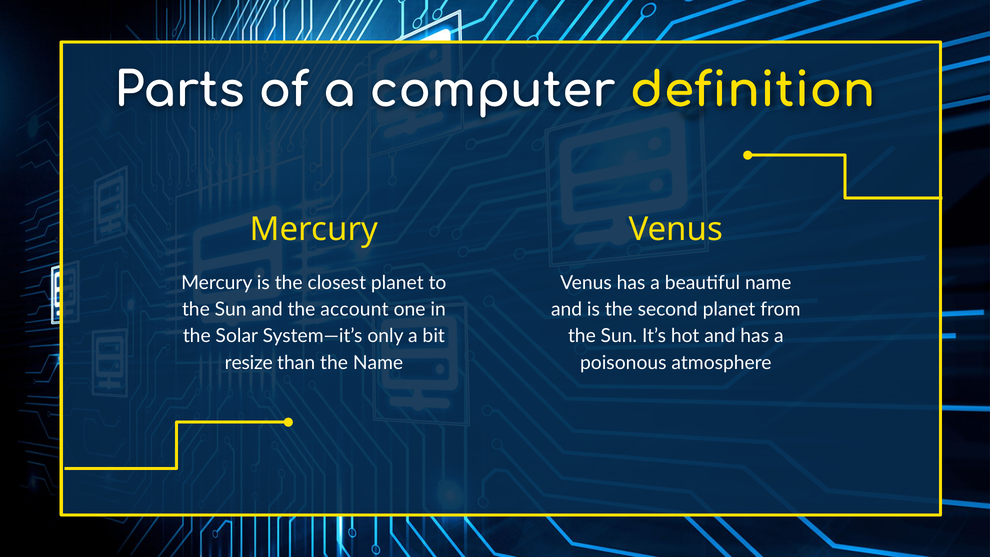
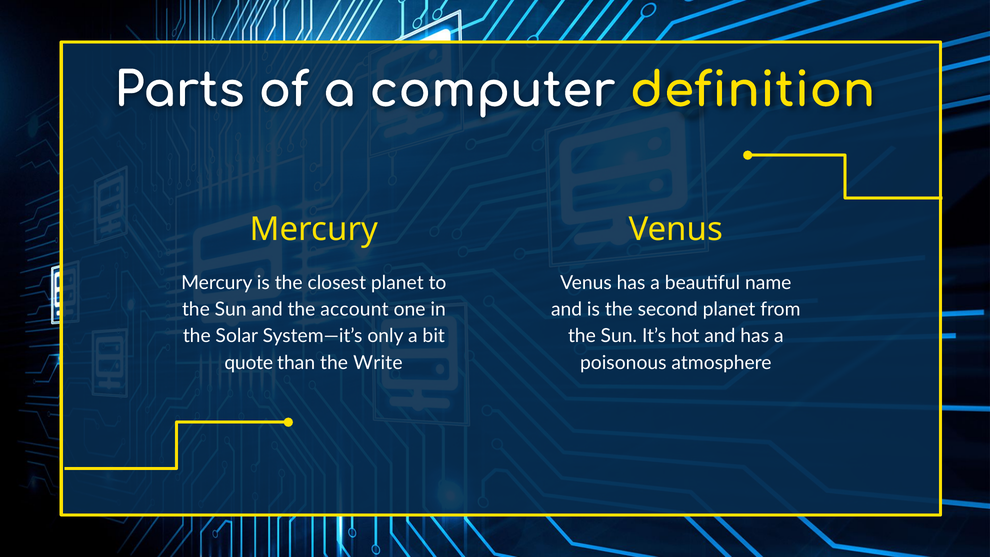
resize: resize -> quote
the Name: Name -> Write
